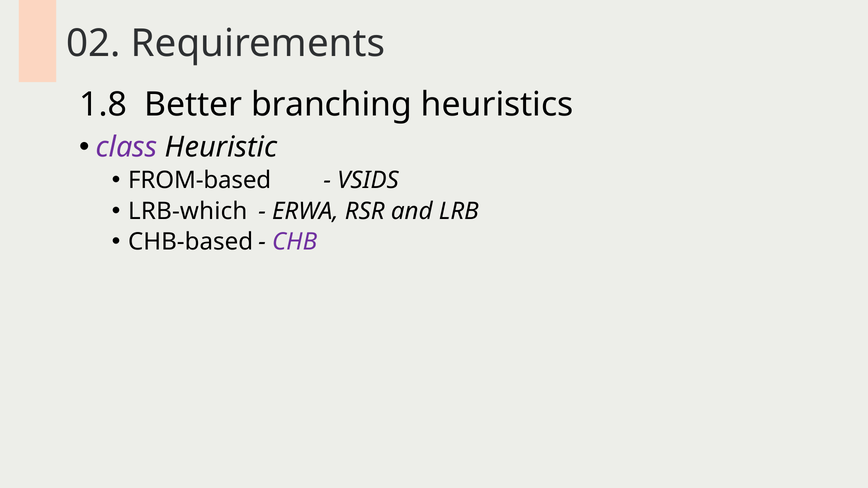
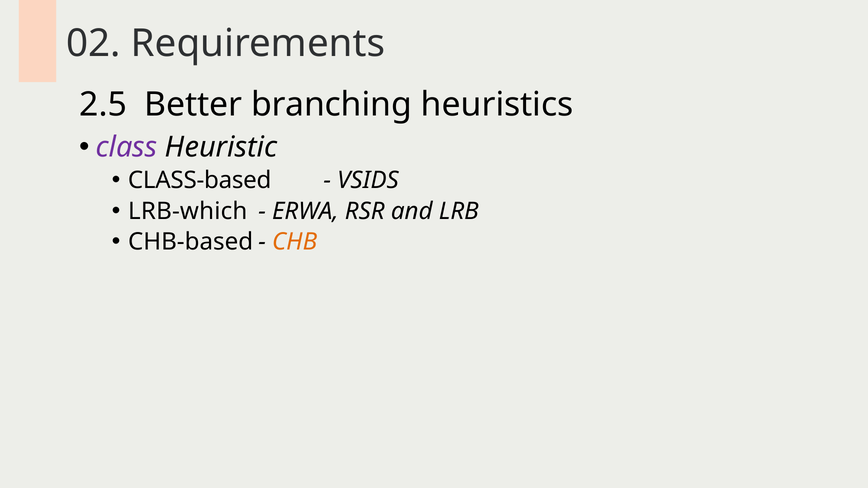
1.8: 1.8 -> 2.5
FROM-based: FROM-based -> CLASS-based
CHB colour: purple -> orange
